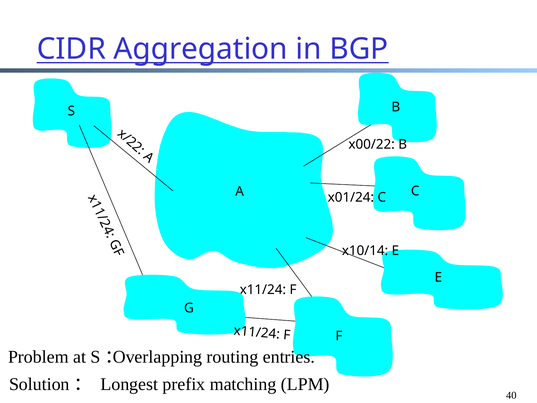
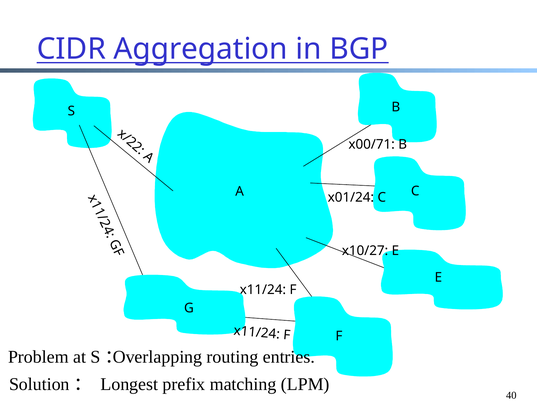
x00/22: x00/22 -> x00/71
x10/14: x10/14 -> x10/27
